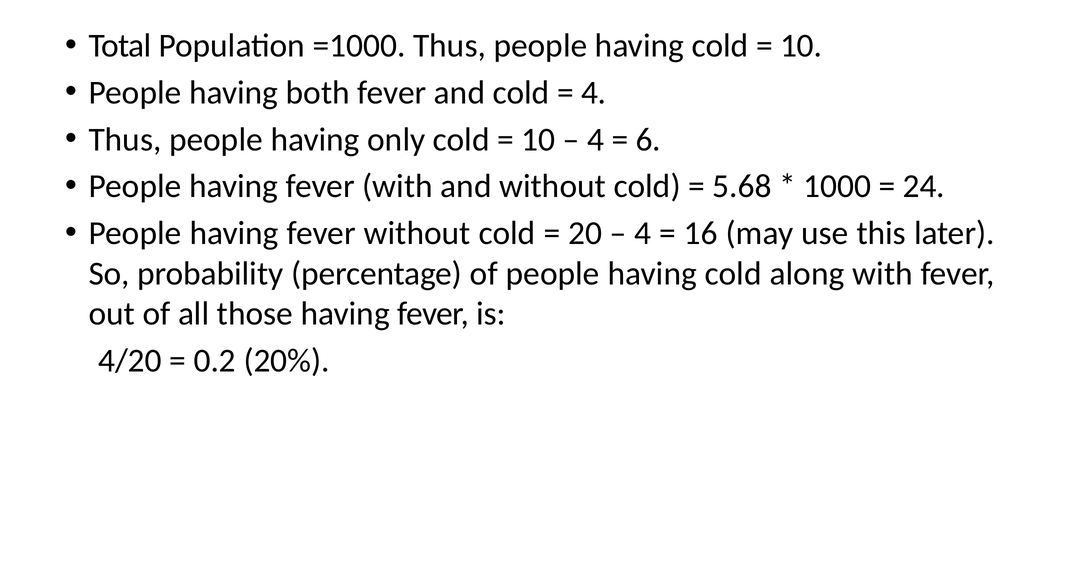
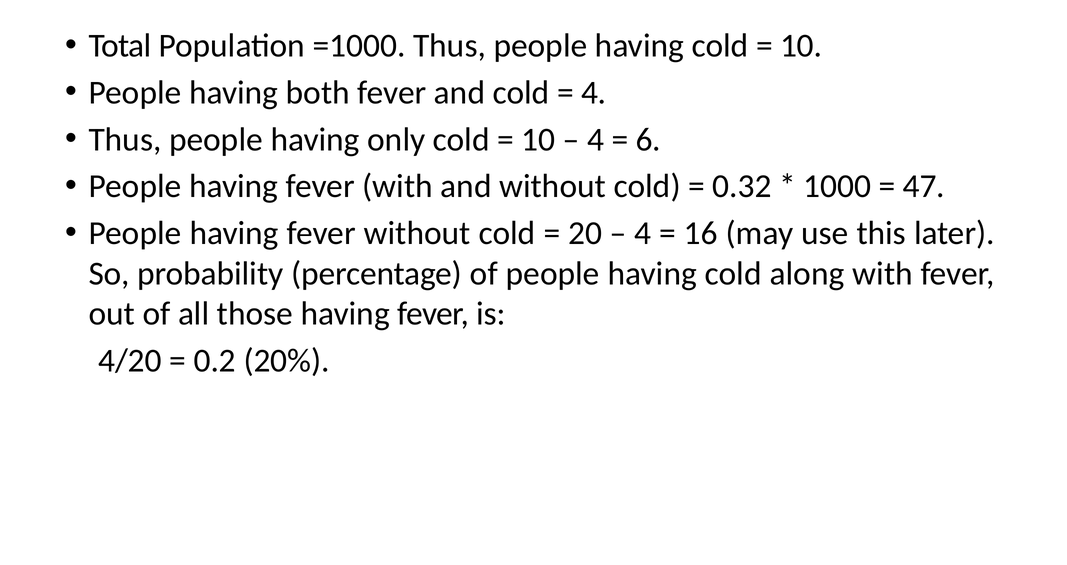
5.68: 5.68 -> 0.32
24: 24 -> 47
